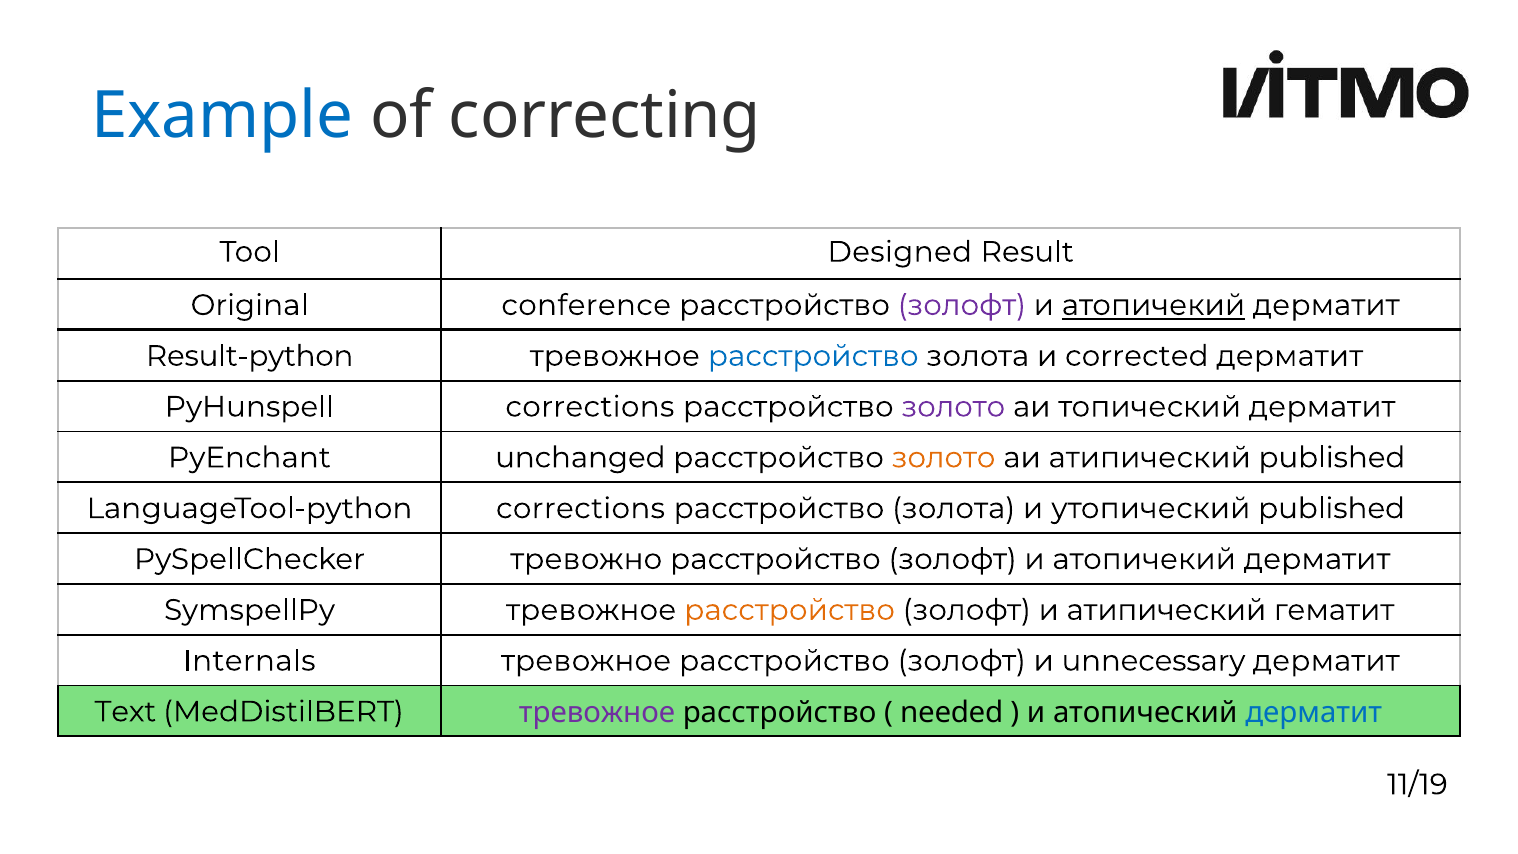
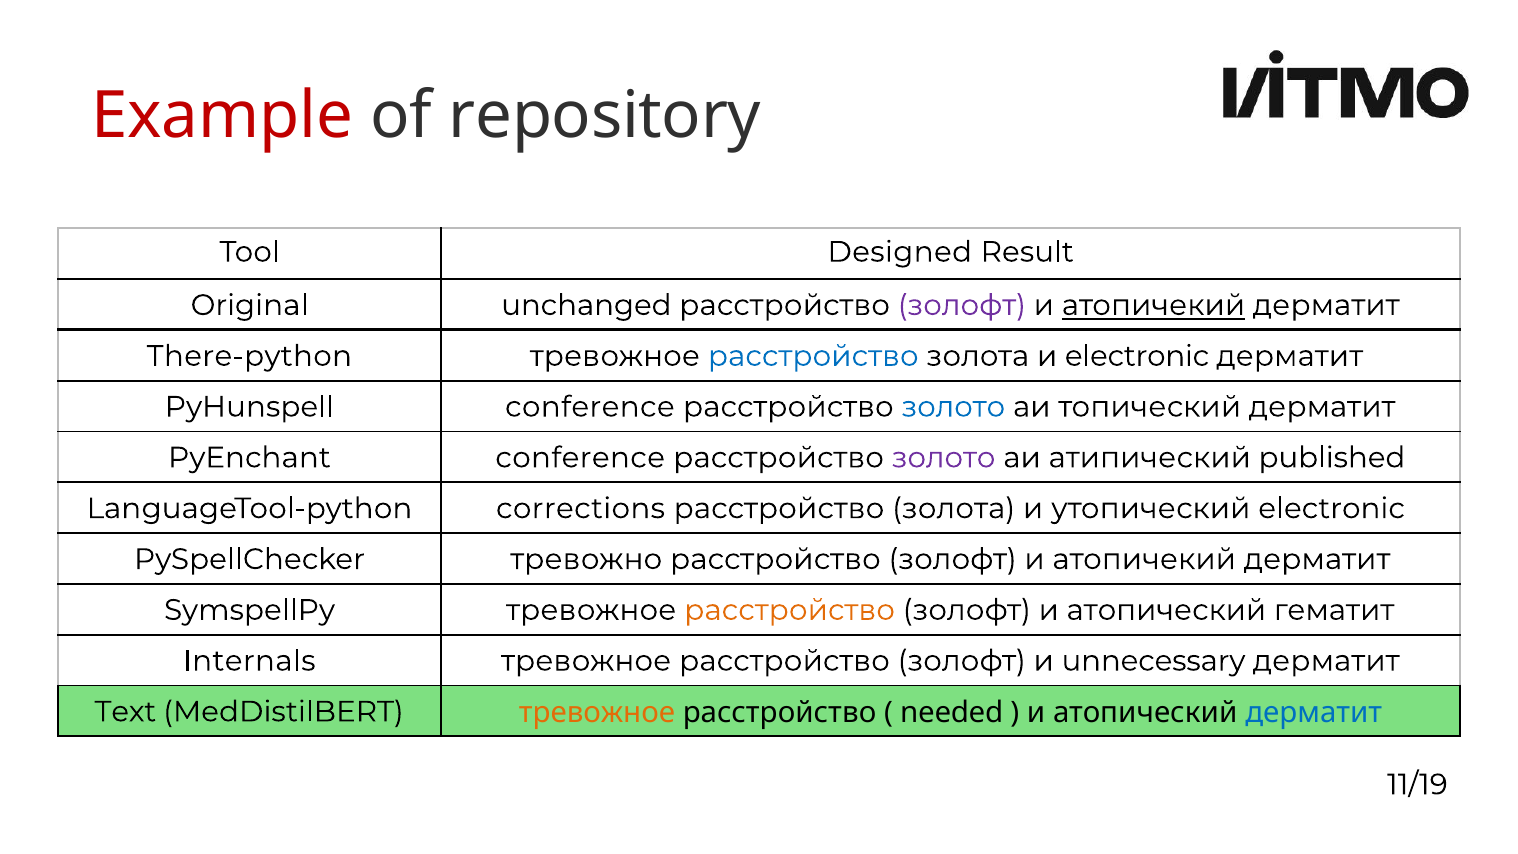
Example colour: blue -> red
correcting: correcting -> repository
conference: conference -> unchanged
Result-python: Result-python -> There-python
и corrected: corrected -> electronic
PyHunspell corrections: corrections -> conference
золото at (953, 407) colour: purple -> blue
PyEnchant unchanged: unchanged -> conference
золото at (944, 458) colour: orange -> purple
утопический published: published -> electronic
золофт и атипический: атипический -> атопический
тревожное at (597, 713) colour: purple -> orange
